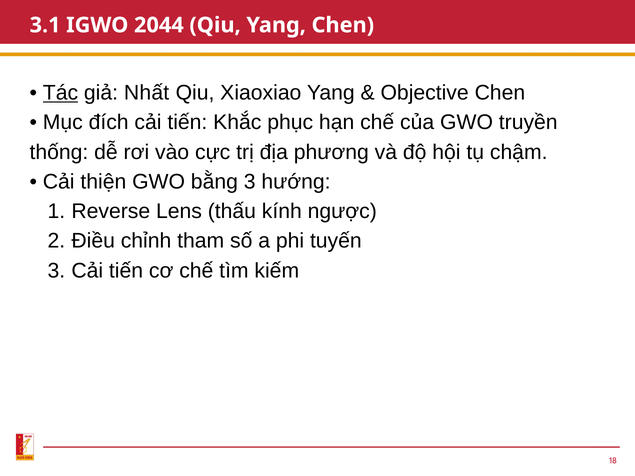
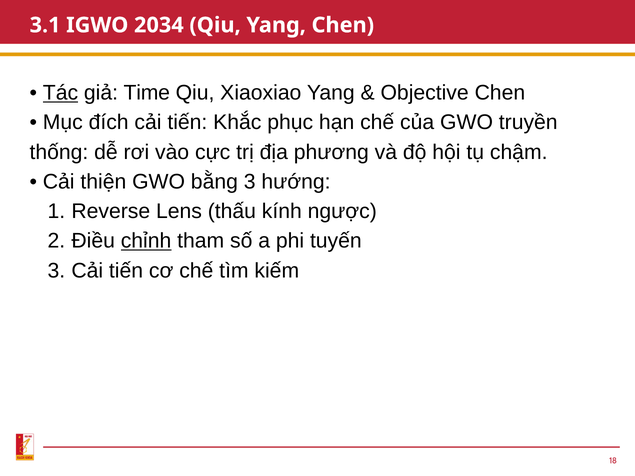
2044: 2044 -> 2034
Nhất: Nhất -> Time
chỉnh underline: none -> present
